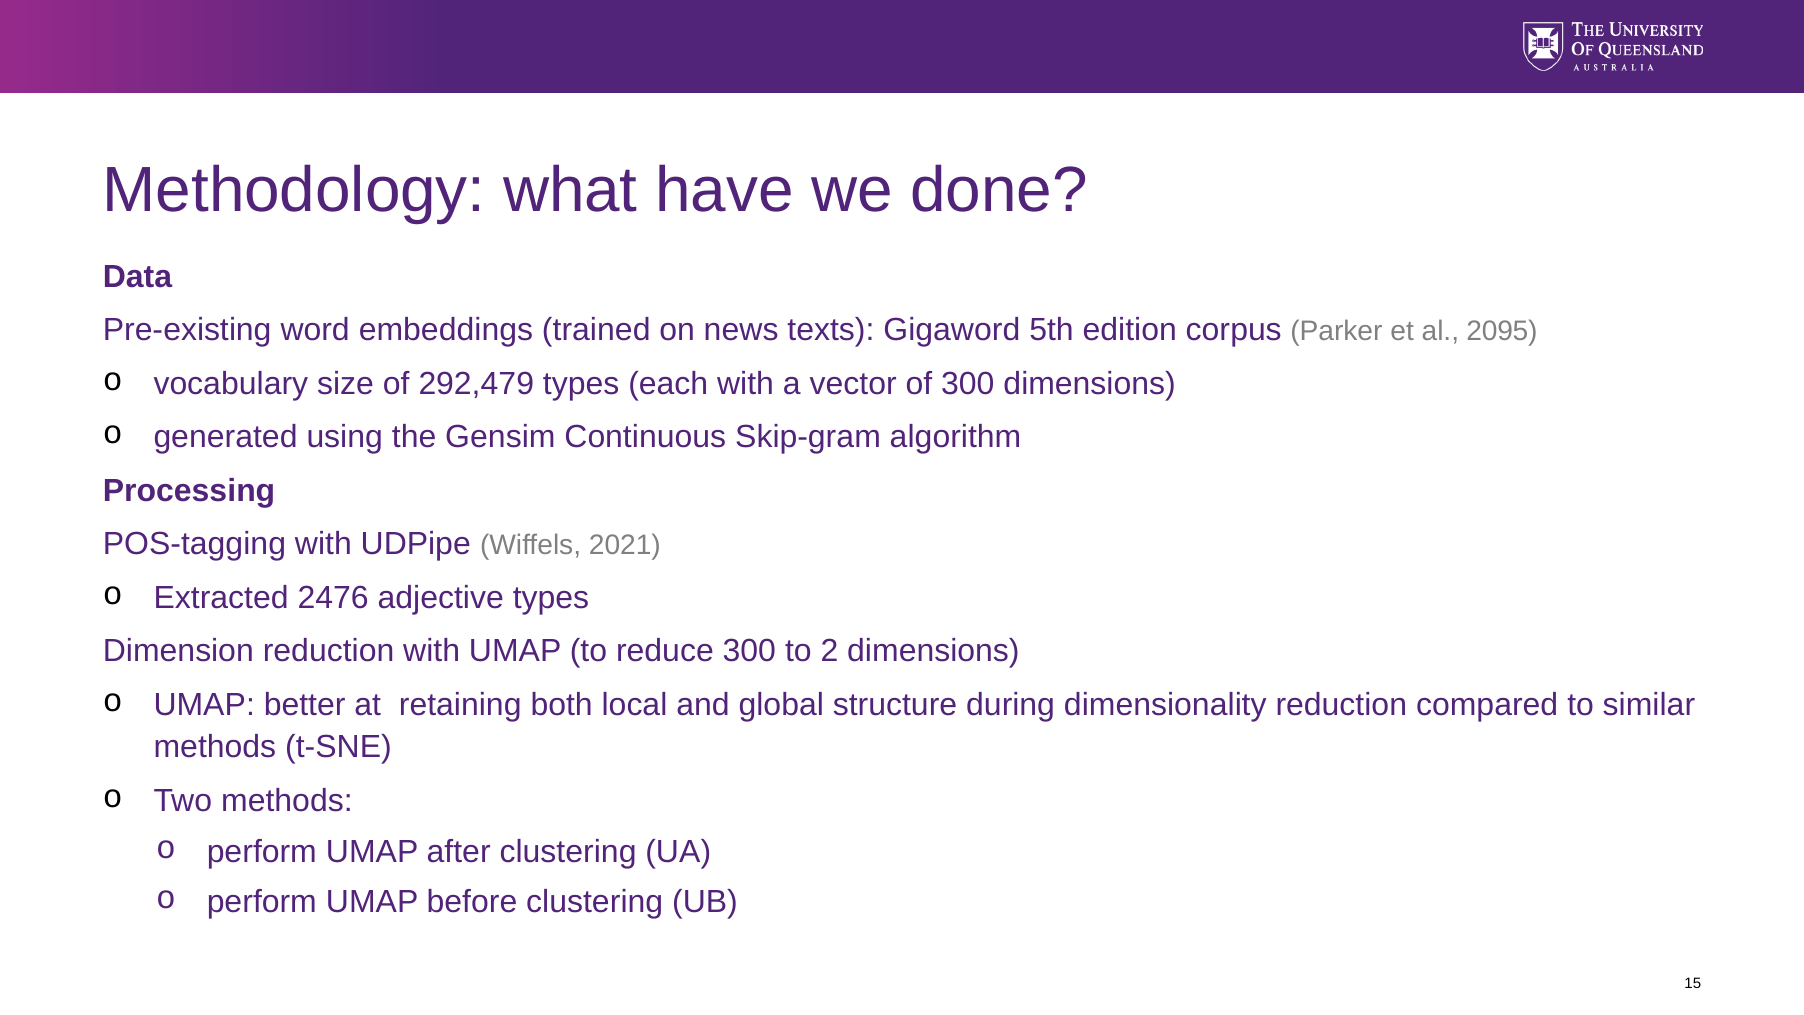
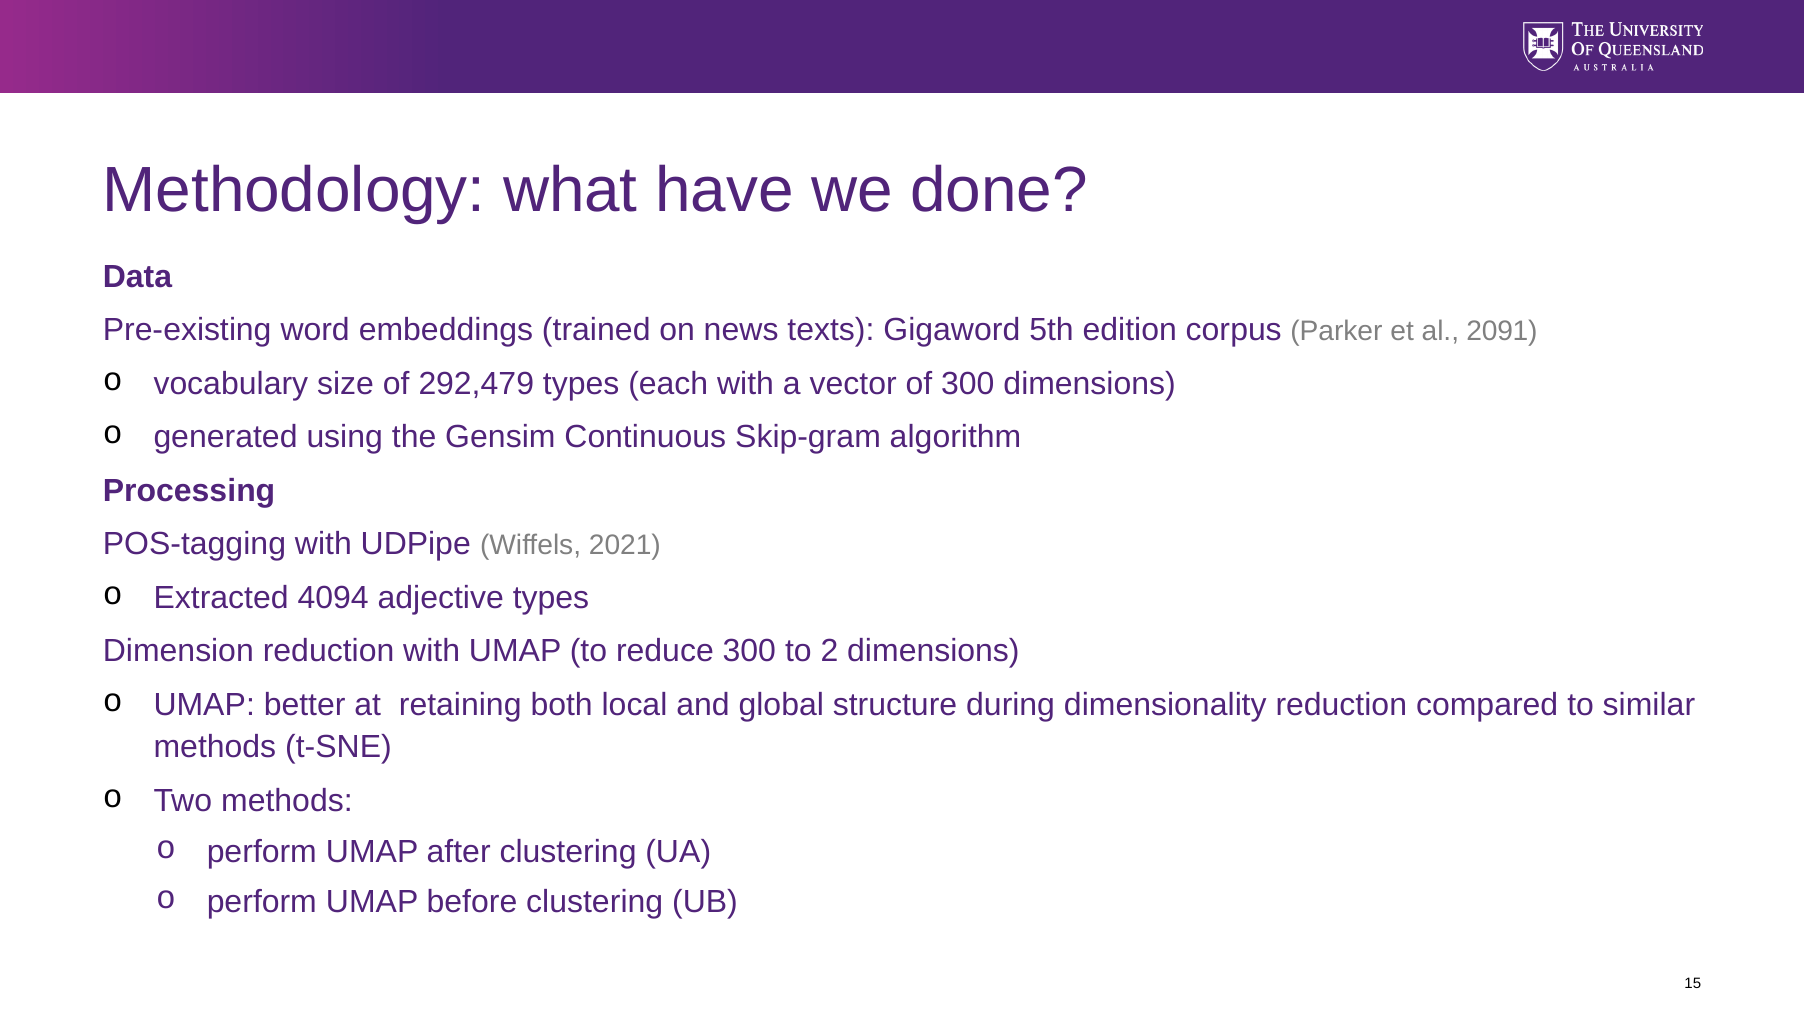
2095: 2095 -> 2091
2476: 2476 -> 4094
